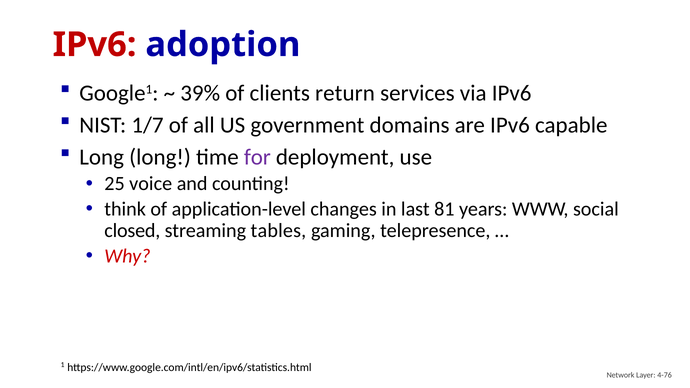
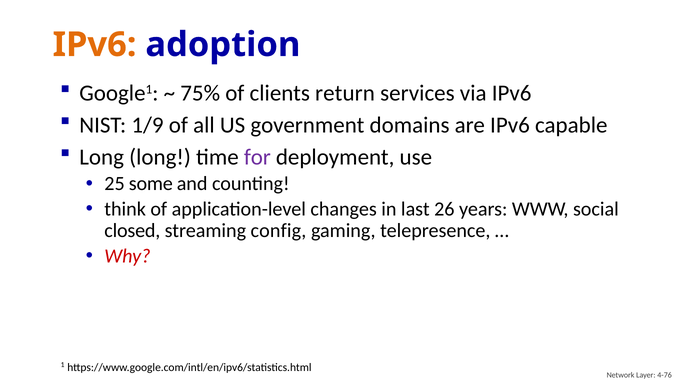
IPv6 at (95, 45) colour: red -> orange
39%: 39% -> 75%
1/7: 1/7 -> 1/9
voice: voice -> some
81: 81 -> 26
tables: tables -> config
